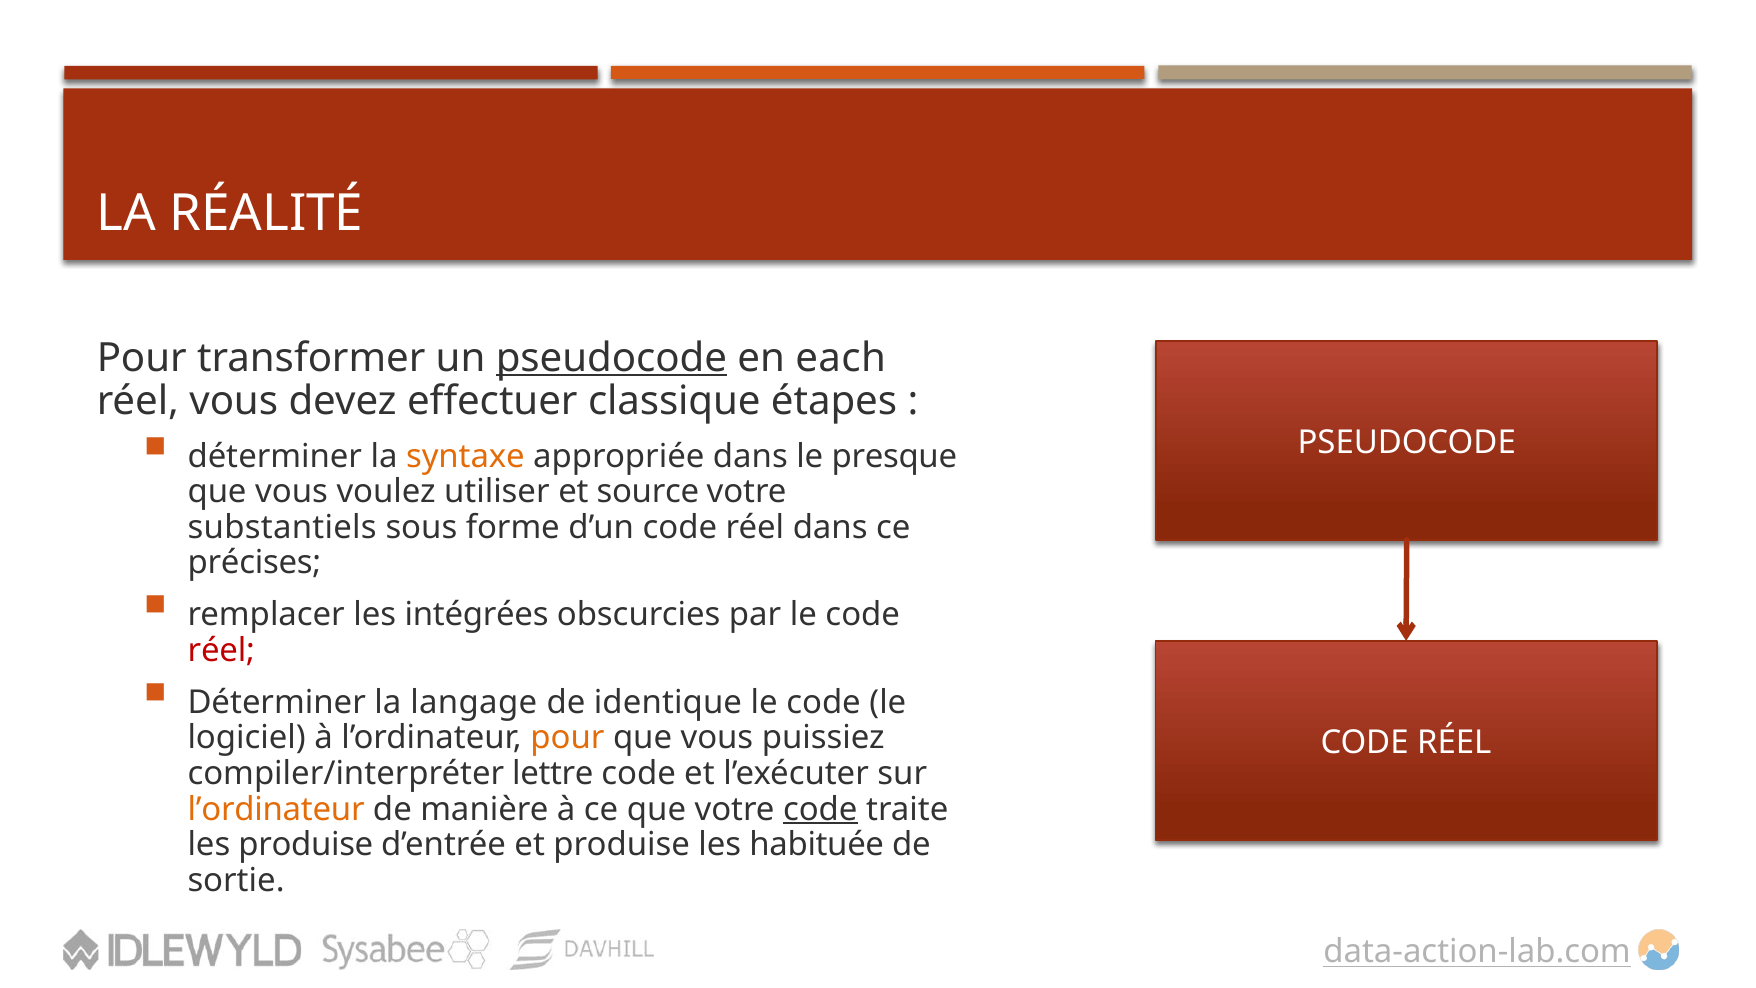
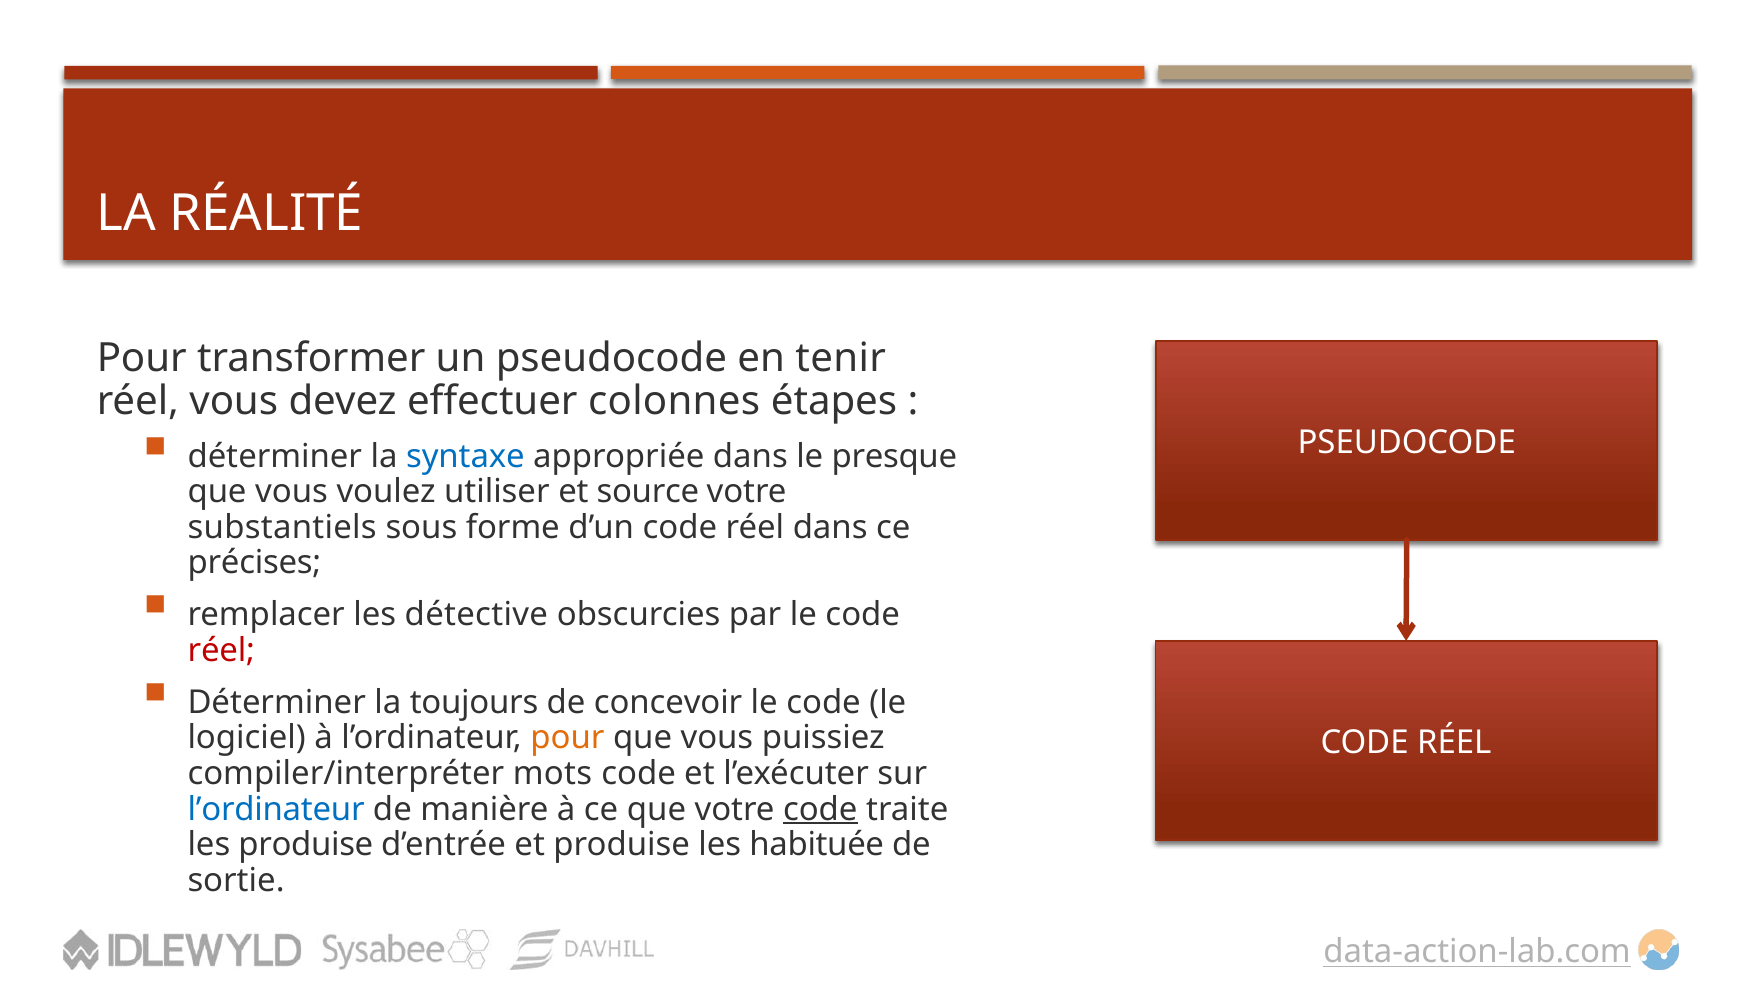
pseudocode at (611, 358) underline: present -> none
each: each -> tenir
classique: classique -> colonnes
syntaxe colour: orange -> blue
intégrées: intégrées -> détective
langage: langage -> toujours
identique: identique -> concevoir
lettre: lettre -> mots
l’ordinateur at (276, 809) colour: orange -> blue
